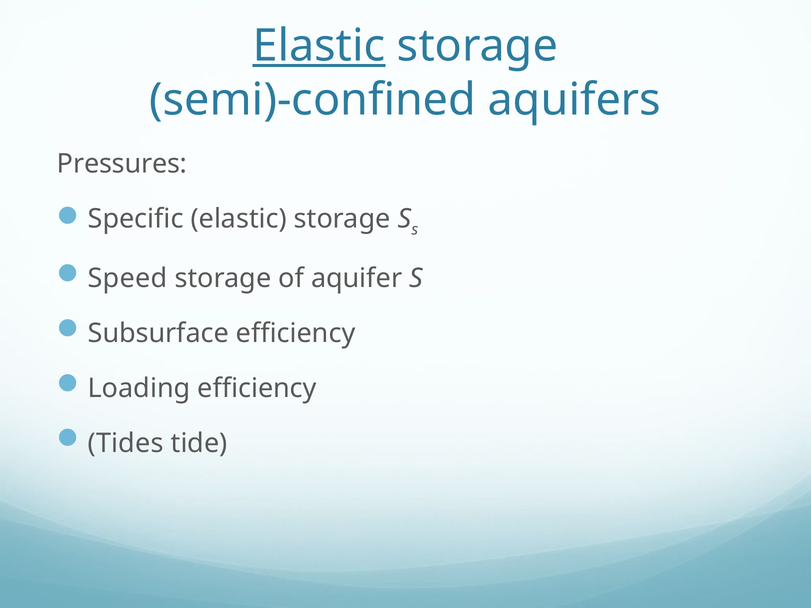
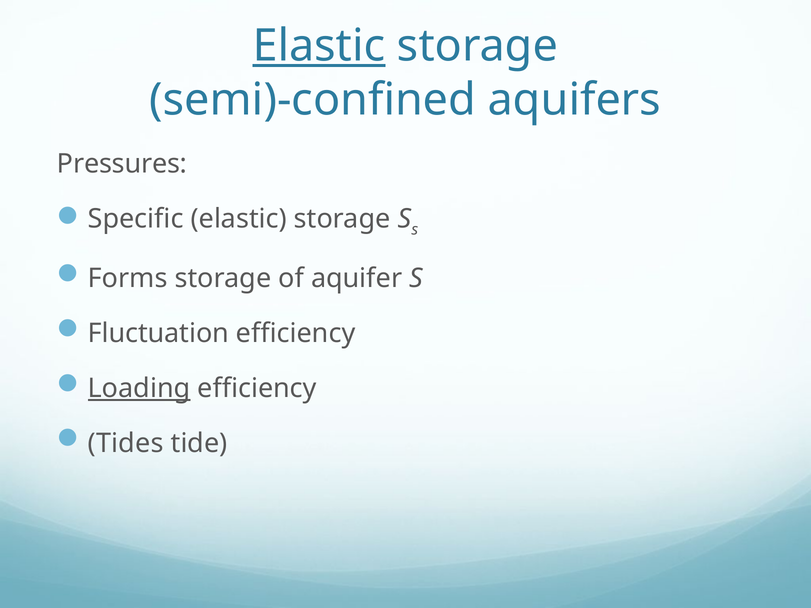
Speed: Speed -> Forms
Subsurface: Subsurface -> Fluctuation
Loading underline: none -> present
